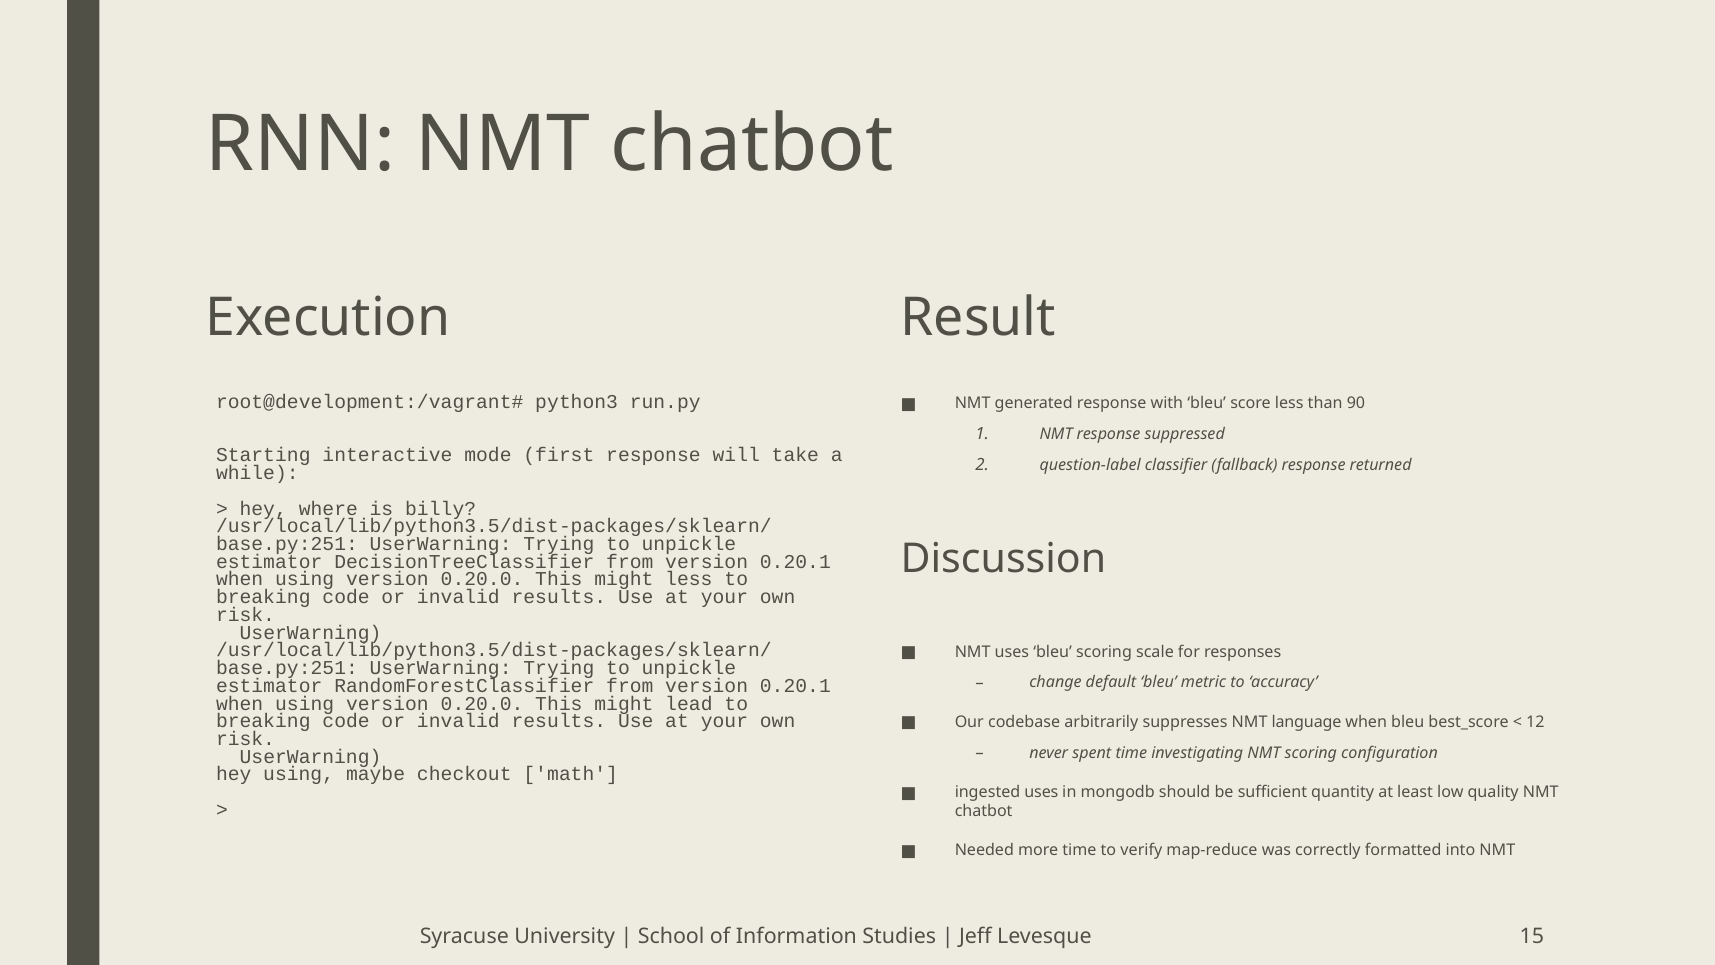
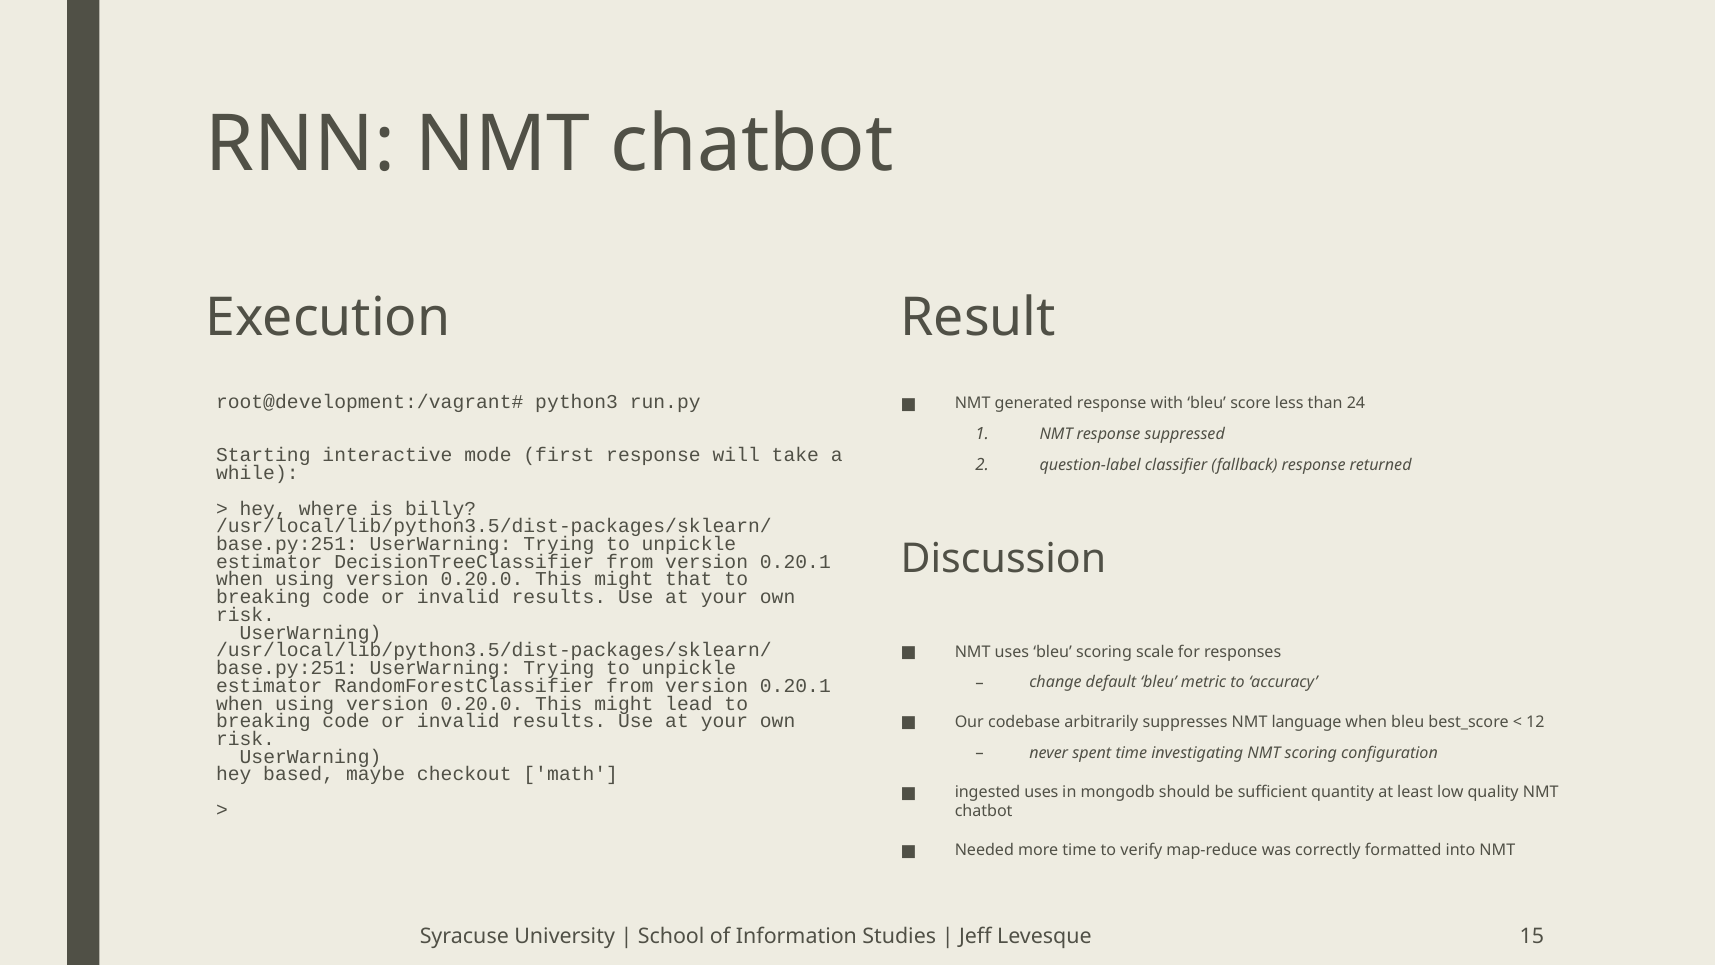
90: 90 -> 24
might less: less -> that
hey using: using -> based
